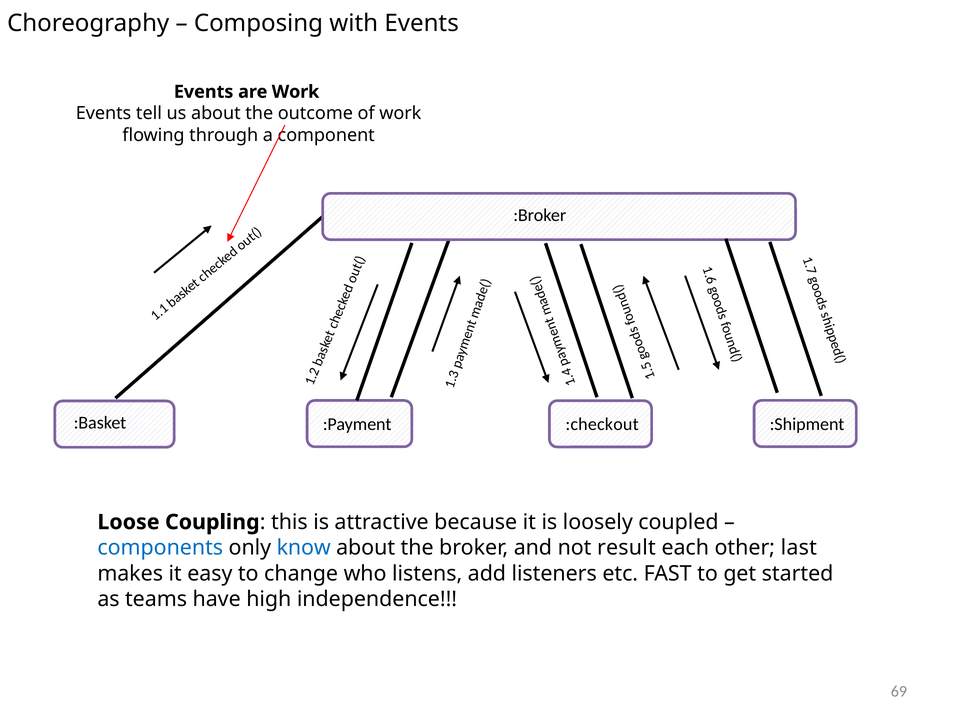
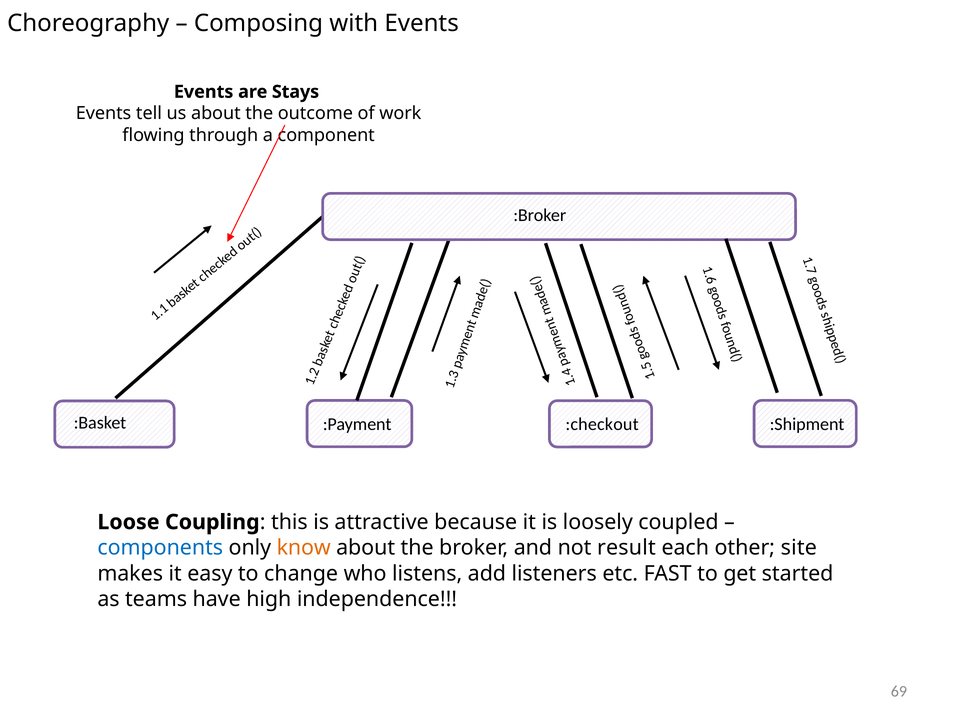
are Work: Work -> Stays
know colour: blue -> orange
last: last -> site
